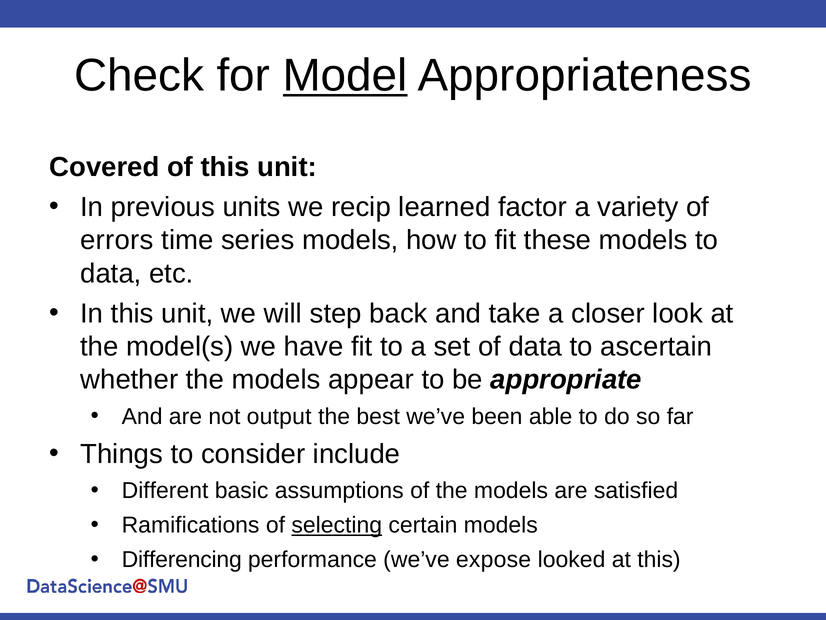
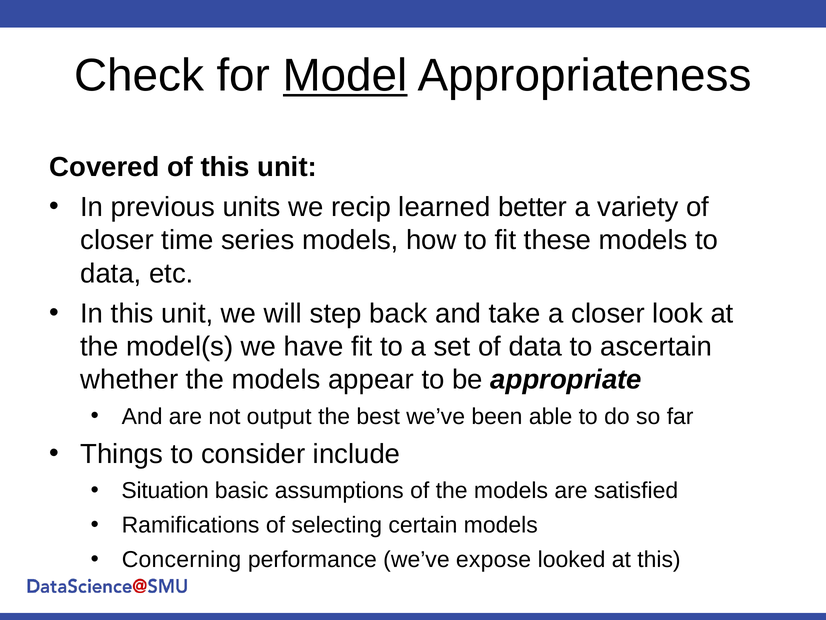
factor: factor -> better
errors at (117, 240): errors -> closer
Different: Different -> Situation
selecting underline: present -> none
Differencing: Differencing -> Concerning
